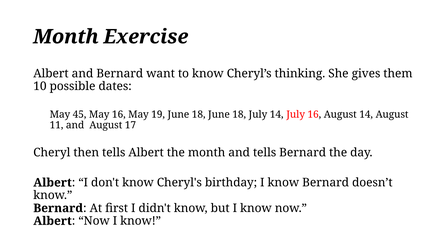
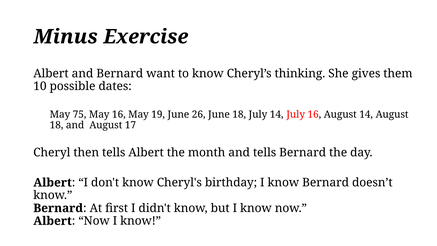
Month at (66, 37): Month -> Minus
45: 45 -> 75
19 June 18: 18 -> 26
11 at (57, 125): 11 -> 18
